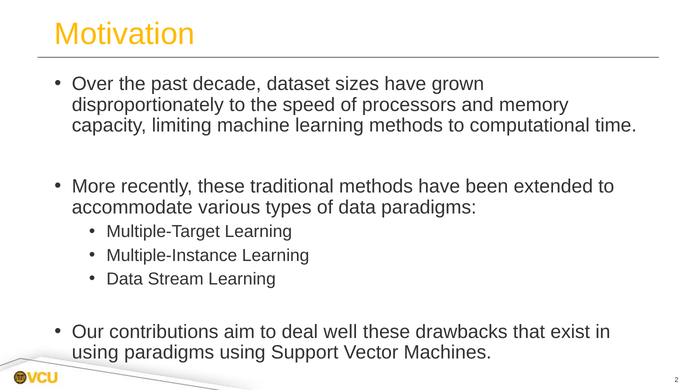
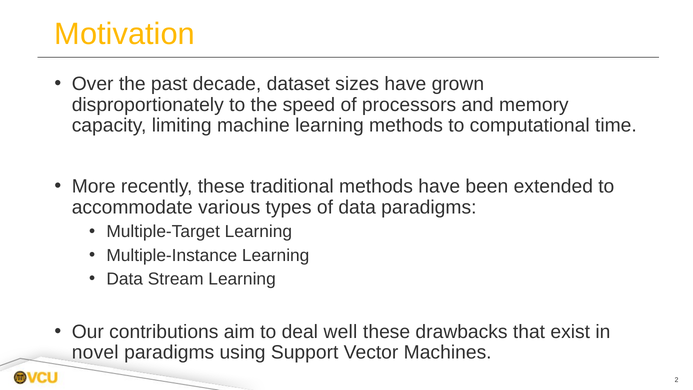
using at (95, 352): using -> novel
